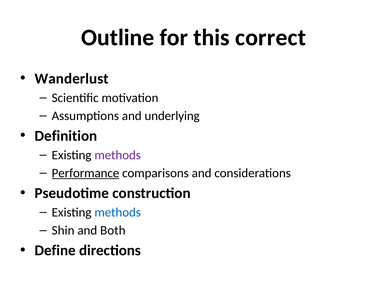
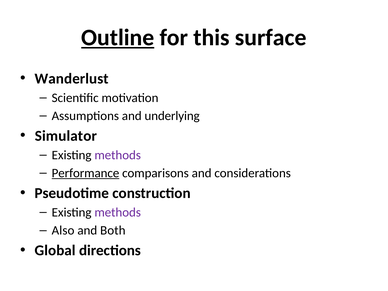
Outline underline: none -> present
correct: correct -> surface
Definition: Definition -> Simulator
methods at (118, 212) colour: blue -> purple
Shin: Shin -> Also
Define: Define -> Global
